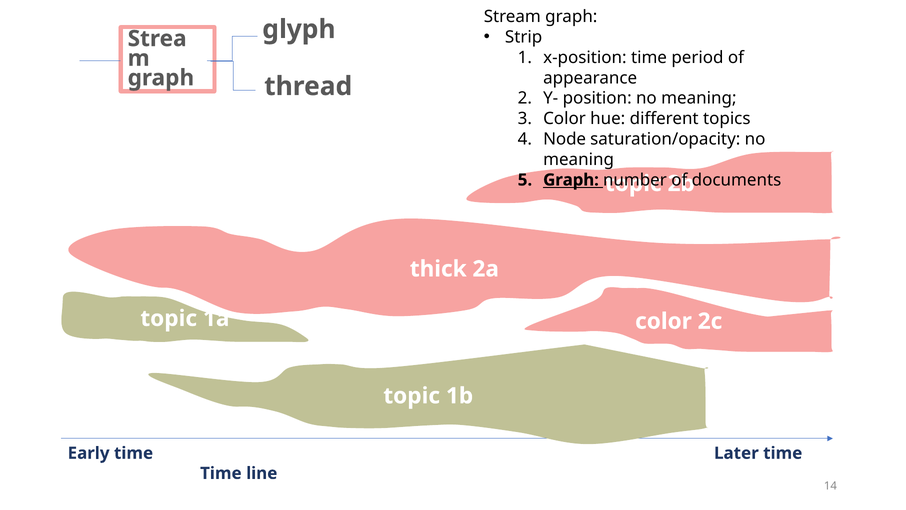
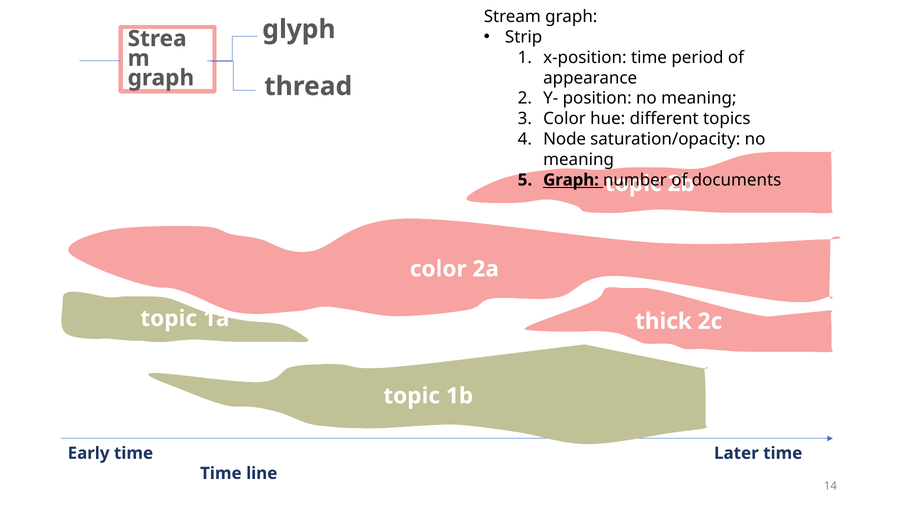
thick at (438, 269): thick -> color
color at (663, 321): color -> thick
